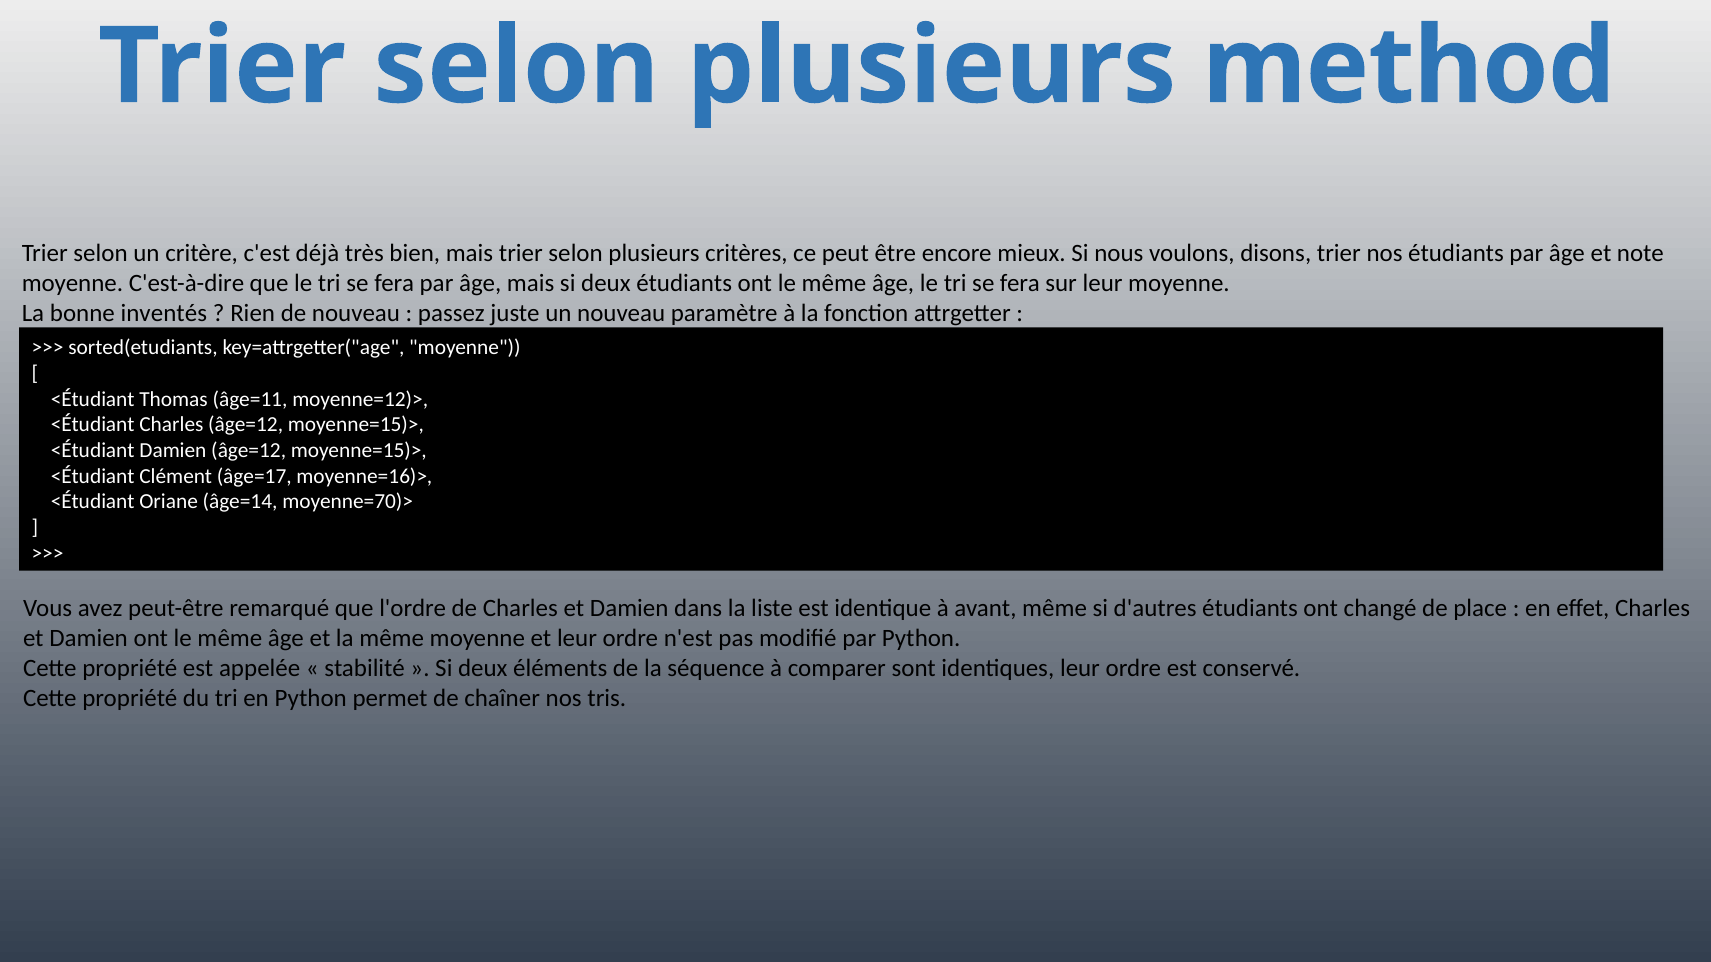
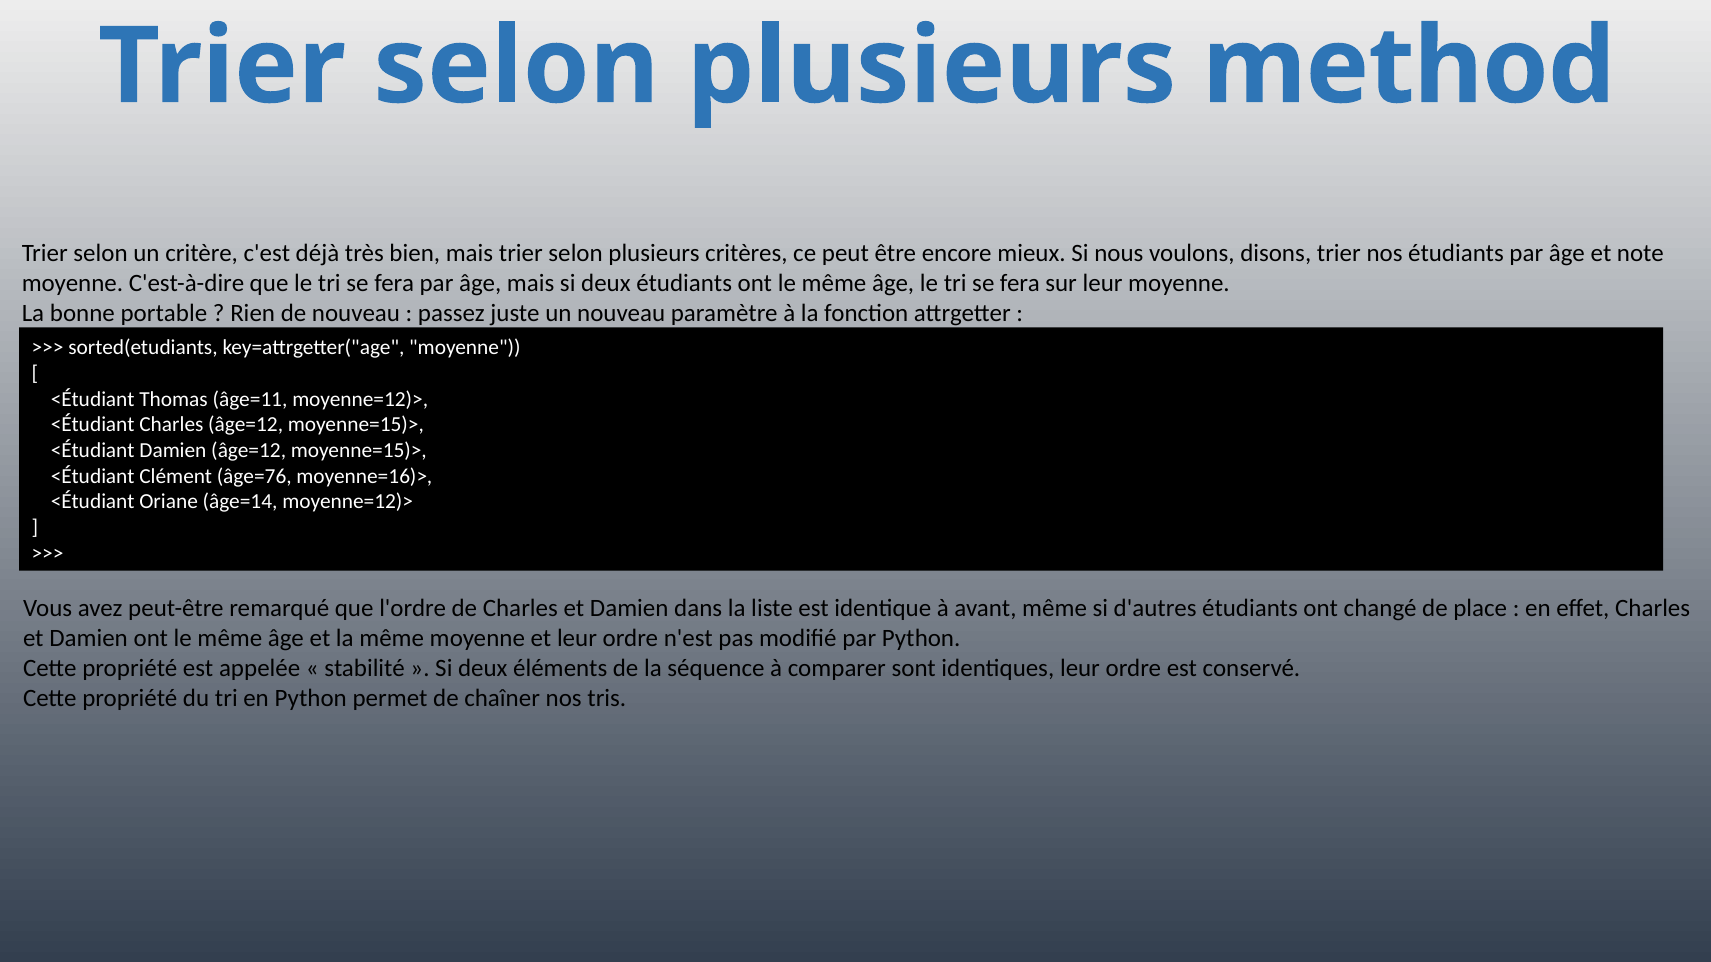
inventés: inventés -> portable
âge=17: âge=17 -> âge=76
âge=14 moyenne=70)>: moyenne=70)> -> moyenne=12)>
